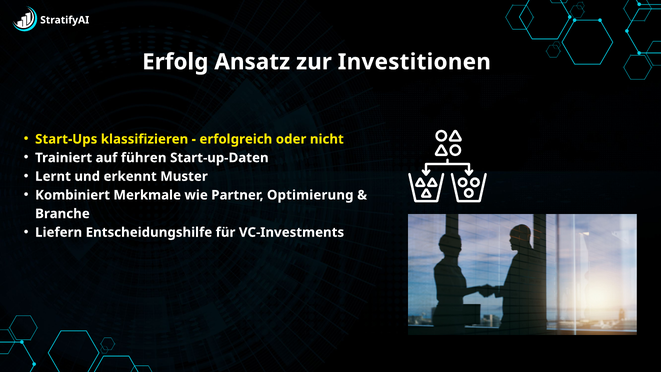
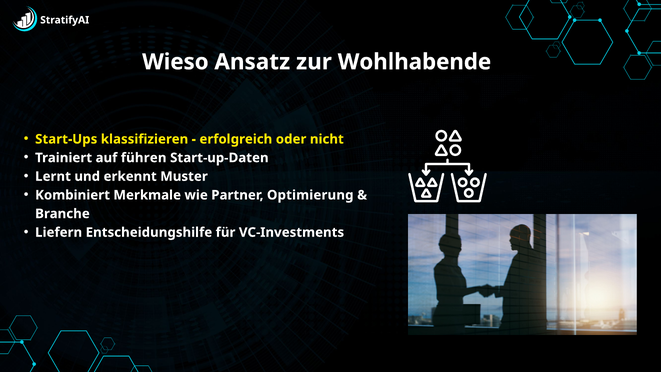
Erfolg: Erfolg -> Wieso
Investitionen: Investitionen -> Wohlhabende
